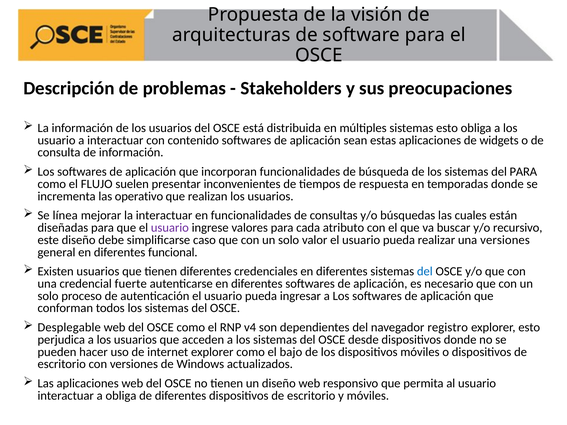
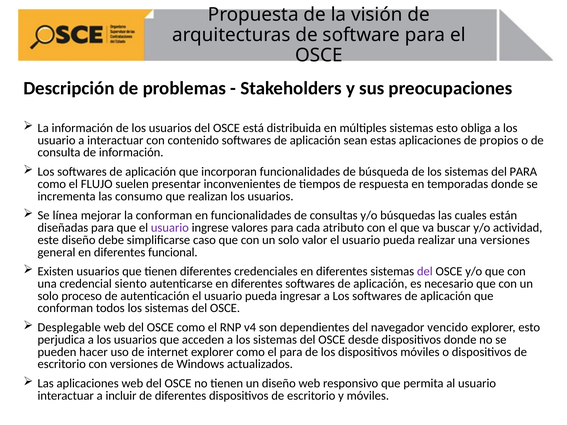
widgets: widgets -> propios
operativo: operativo -> consumo
la interactuar: interactuar -> conforman
recursivo: recursivo -> actividad
del at (425, 272) colour: blue -> purple
fuerte: fuerte -> siento
registro: registro -> vencido
el bajo: bajo -> para
a obliga: obliga -> incluir
